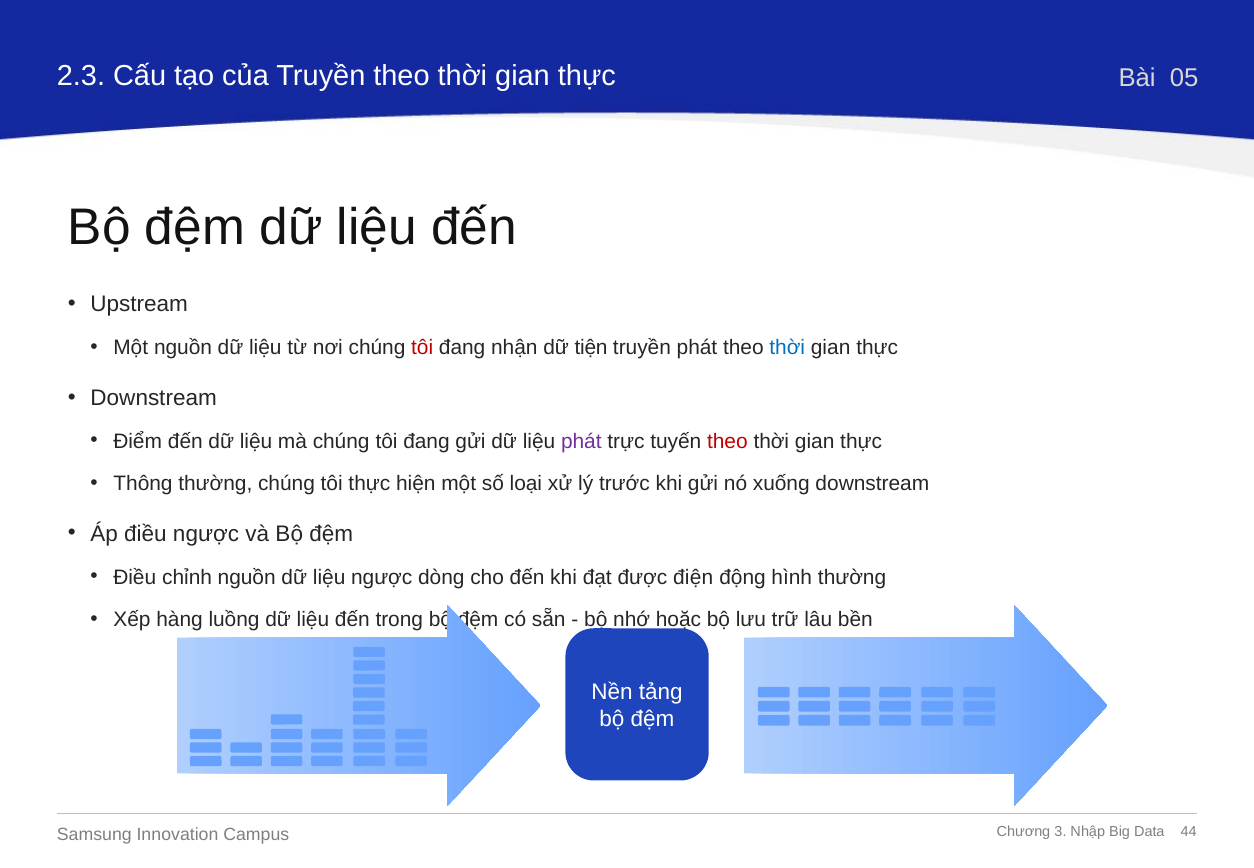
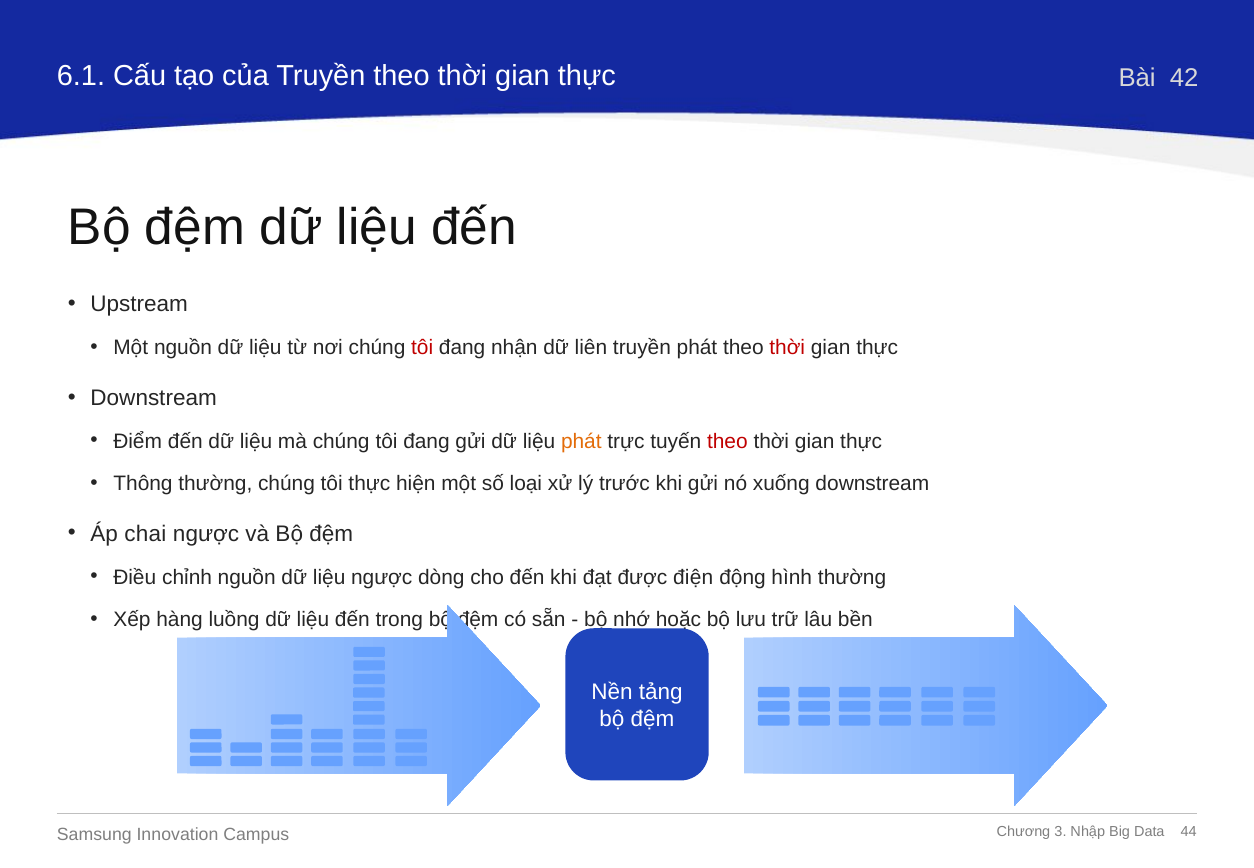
2.3: 2.3 -> 6.1
05: 05 -> 42
tiện: tiện -> liên
thời at (787, 348) colour: blue -> red
phát at (581, 441) colour: purple -> orange
Áp điều: điều -> chai
